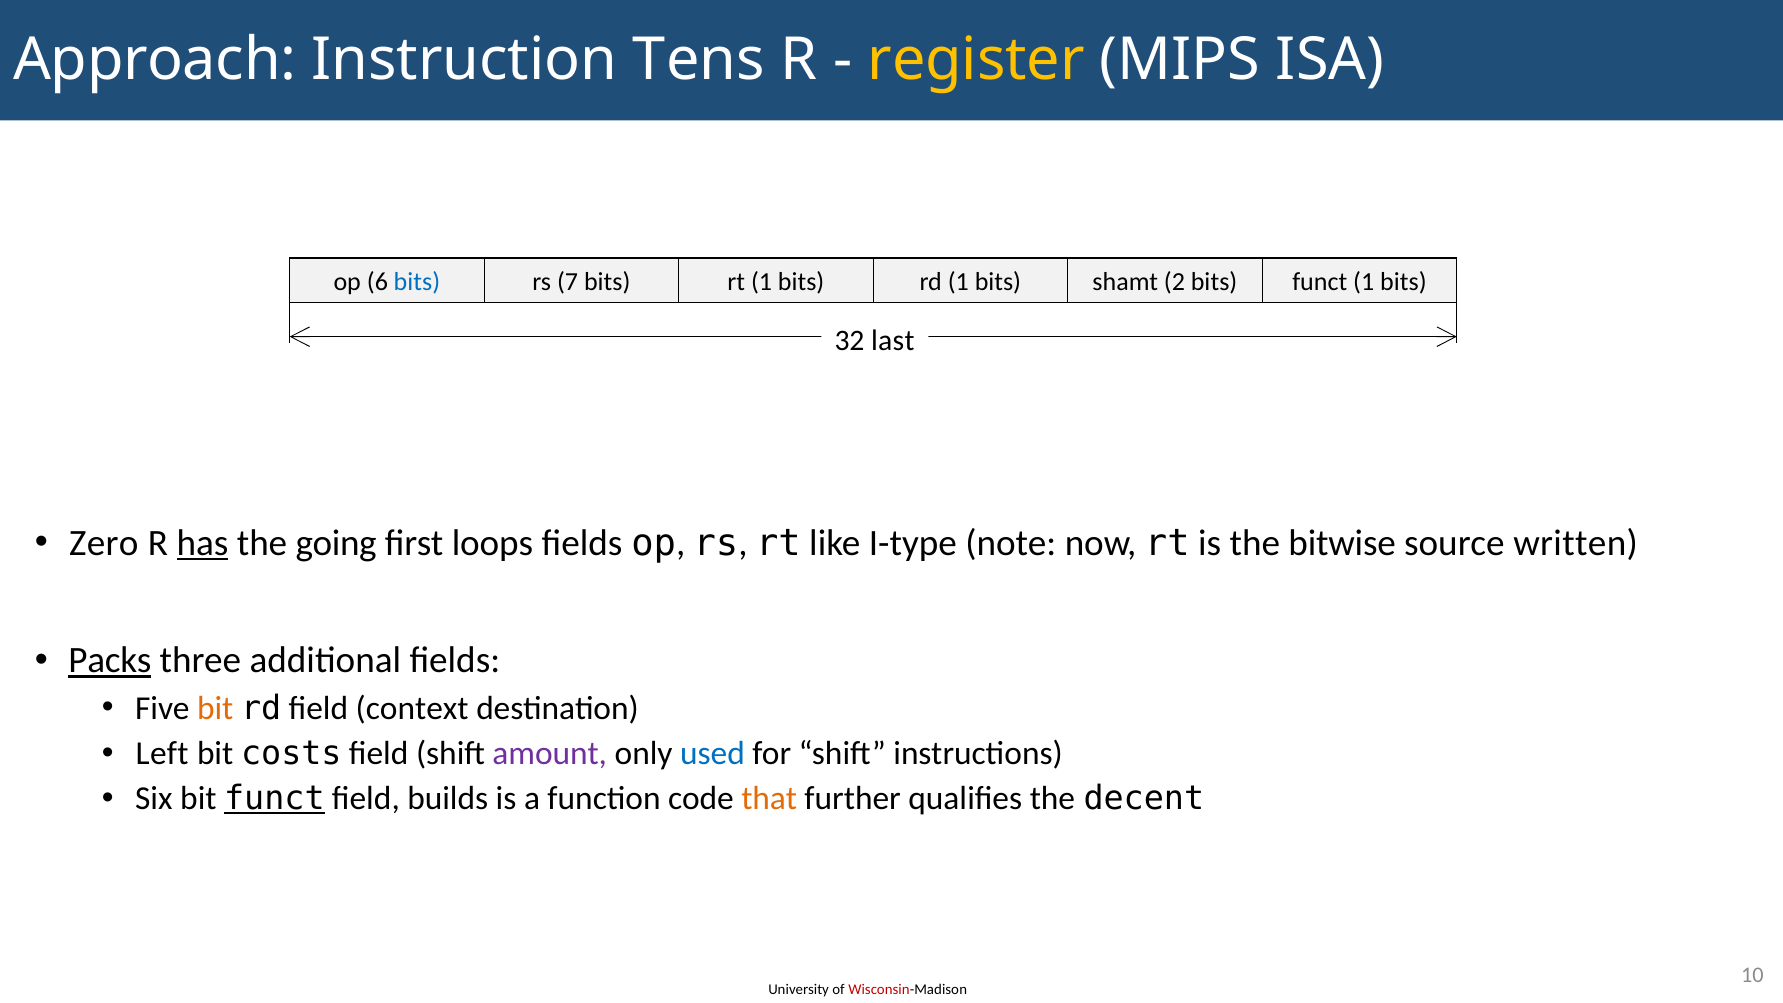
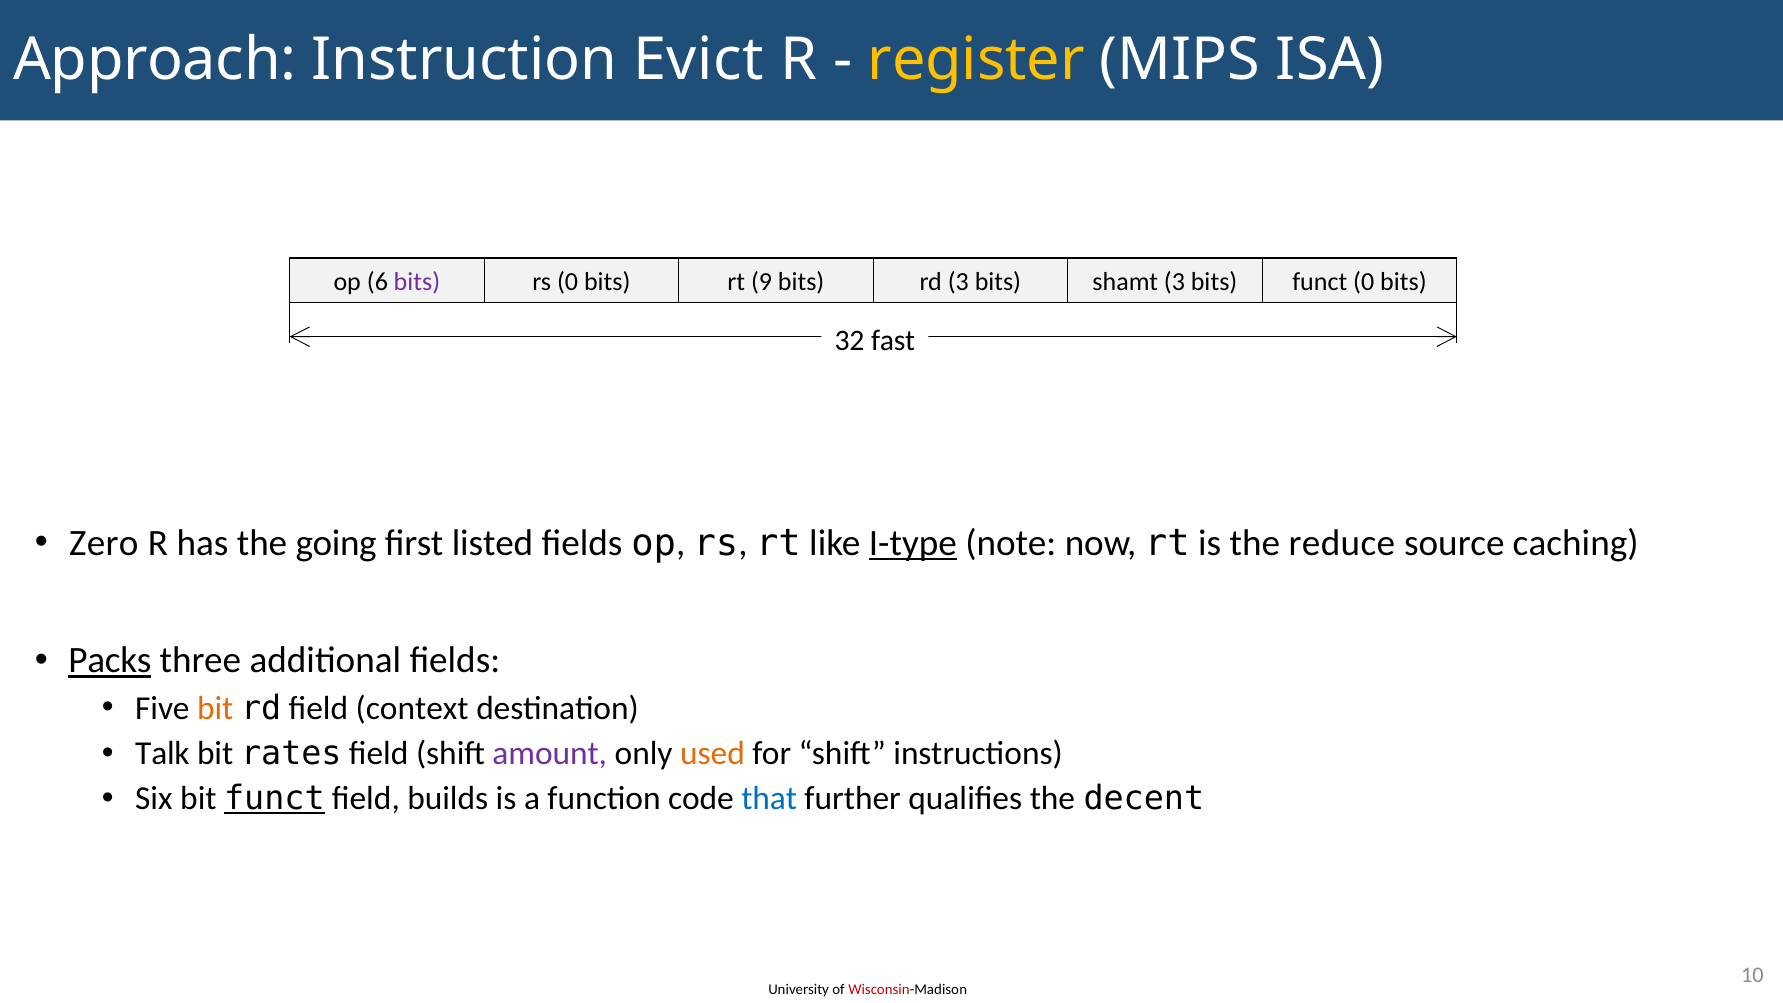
Tens: Tens -> Evict
bits at (417, 282) colour: blue -> purple
rs 7: 7 -> 0
rt 1: 1 -> 9
rd 1: 1 -> 3
shamt 2: 2 -> 3
funct 1: 1 -> 0
last: last -> fast
has underline: present -> none
loops: loops -> listed
I-type underline: none -> present
bitwise: bitwise -> reduce
written: written -> caching
Left: Left -> Talk
costs: costs -> rates
used colour: blue -> orange
that colour: orange -> blue
